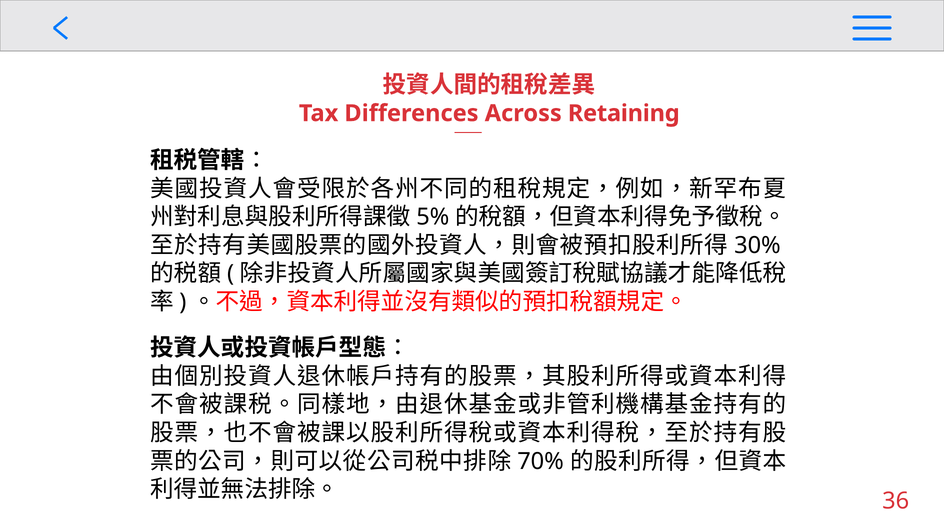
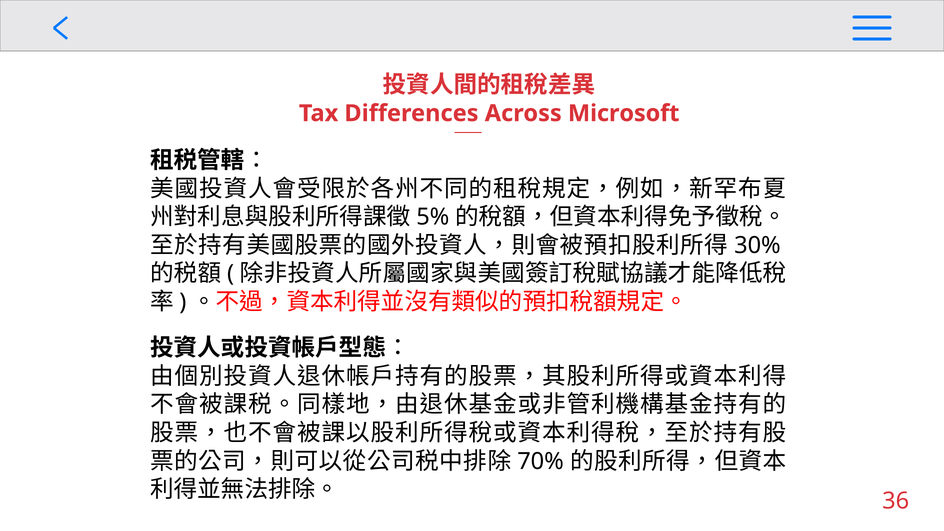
Retaining: Retaining -> Microsoft
